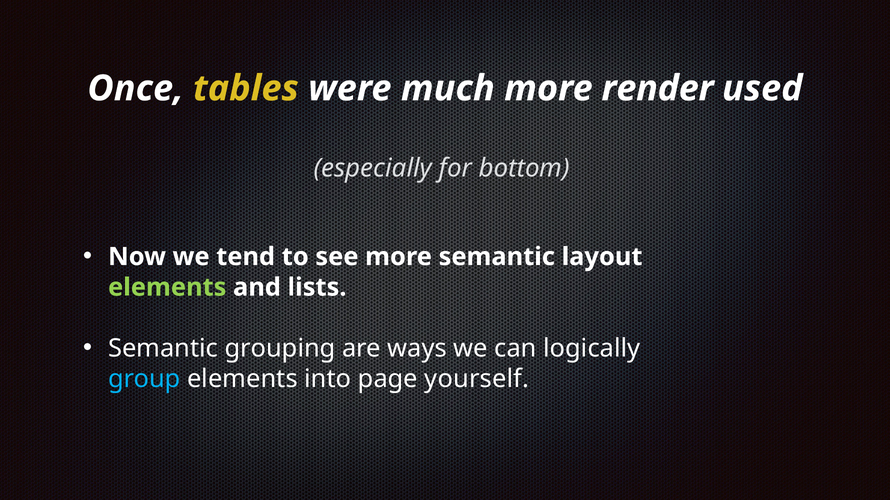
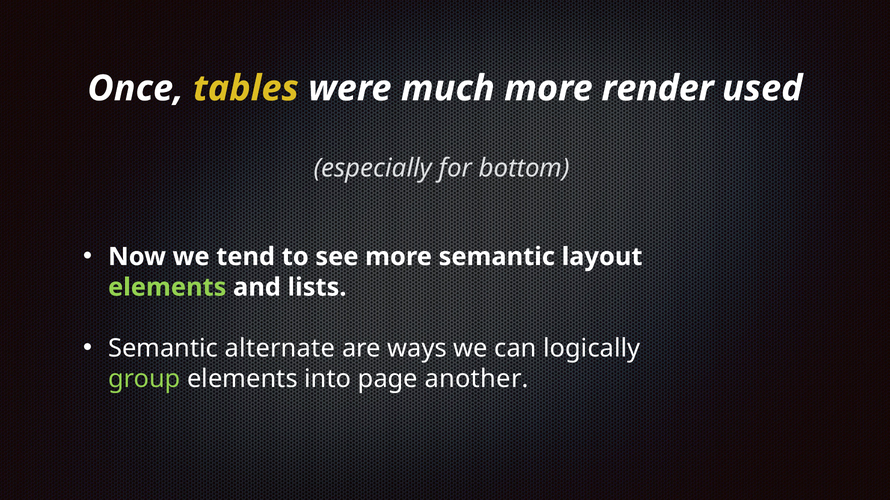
grouping: grouping -> alternate
group colour: light blue -> light green
yourself: yourself -> another
